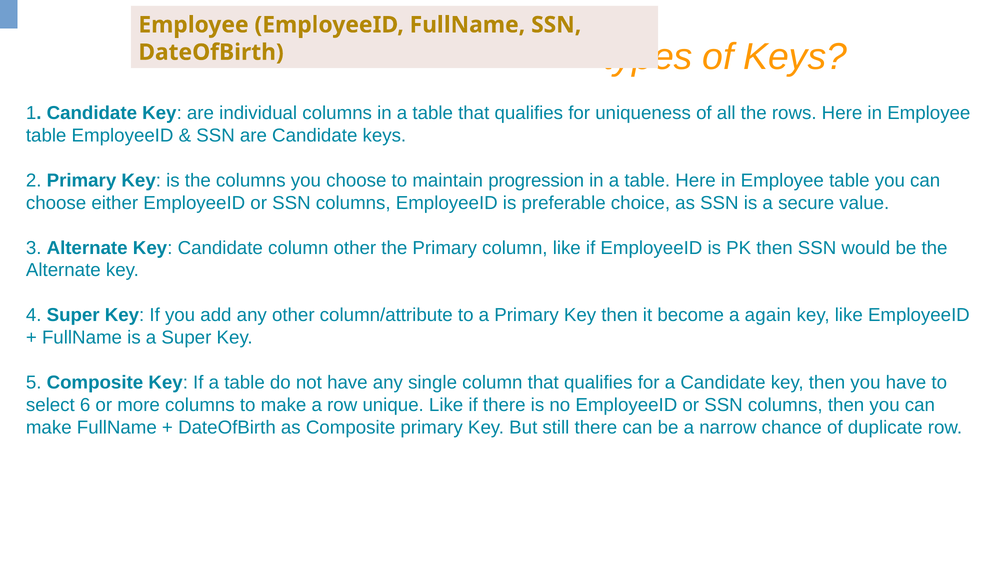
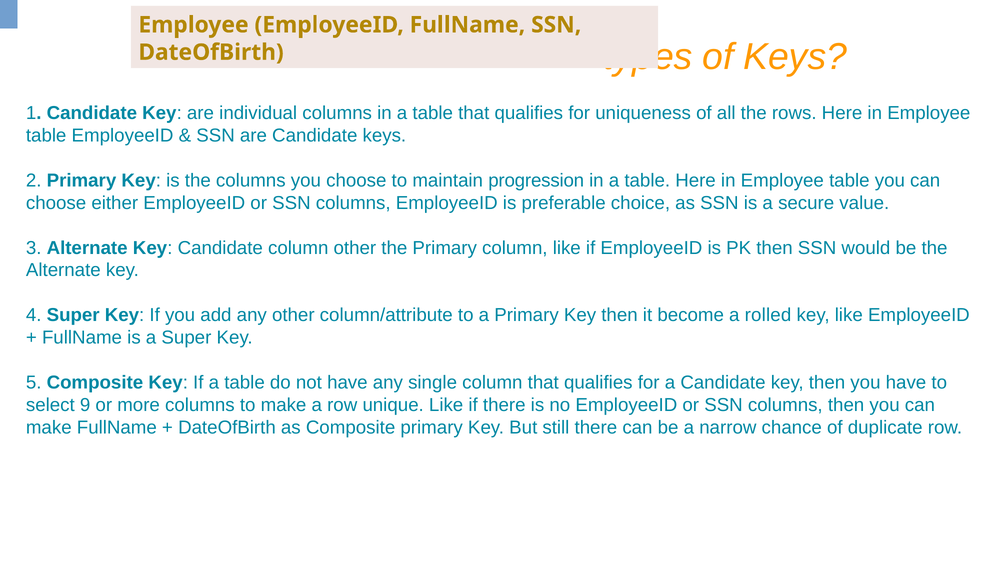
again: again -> rolled
6: 6 -> 9
